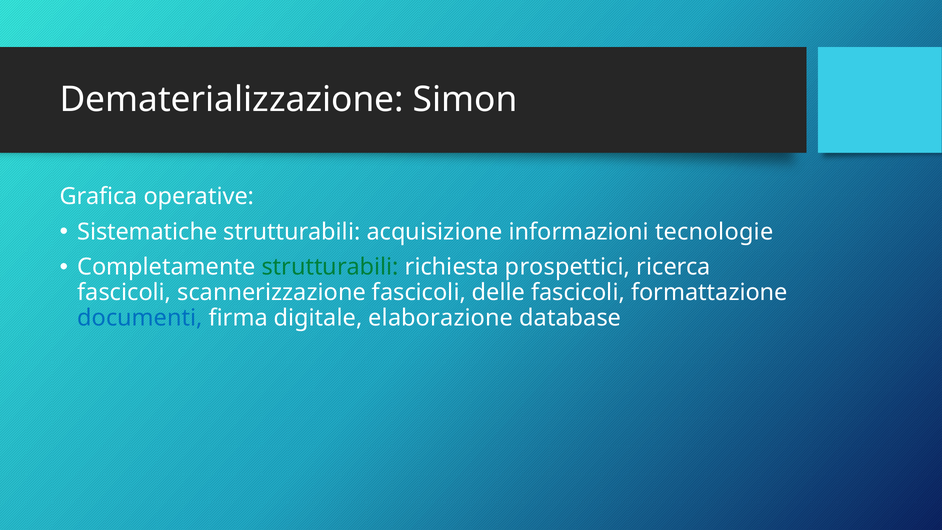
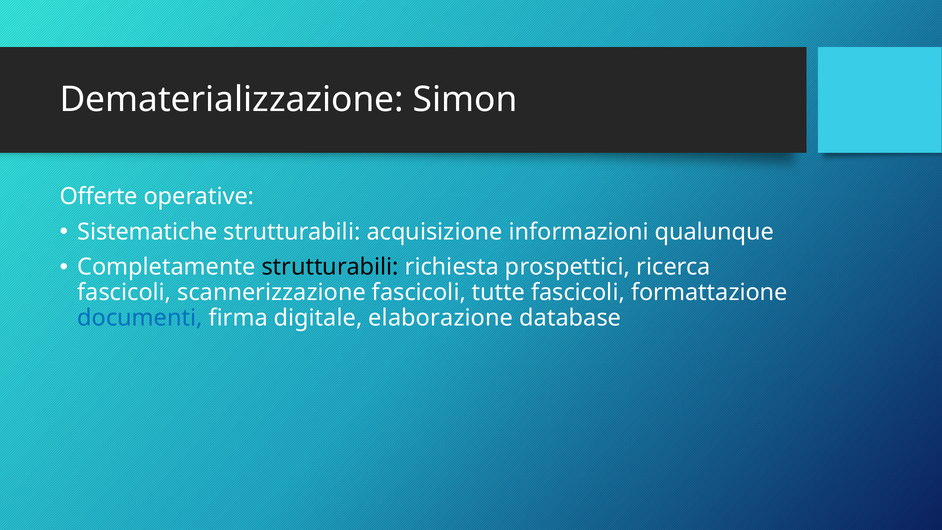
Grafica: Grafica -> Offerte
tecnologie: tecnologie -> qualunque
strutturabili at (330, 267) colour: green -> black
delle: delle -> tutte
